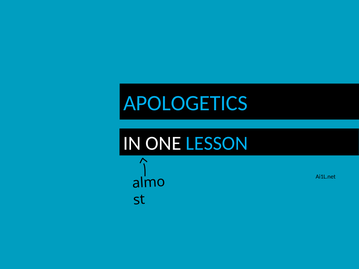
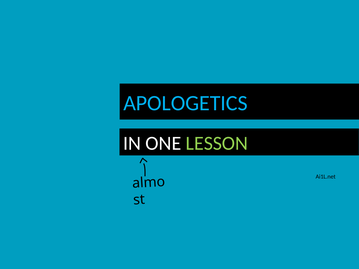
LESSON colour: light blue -> light green
